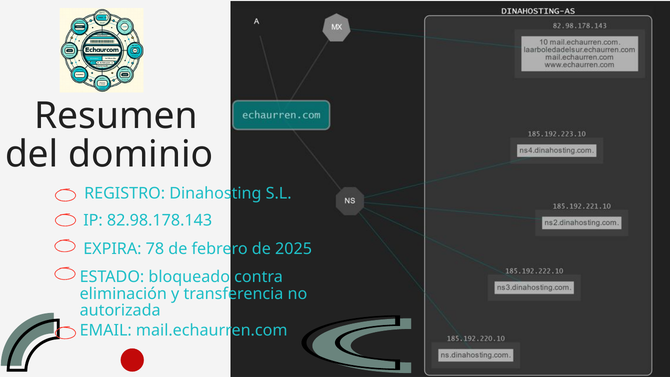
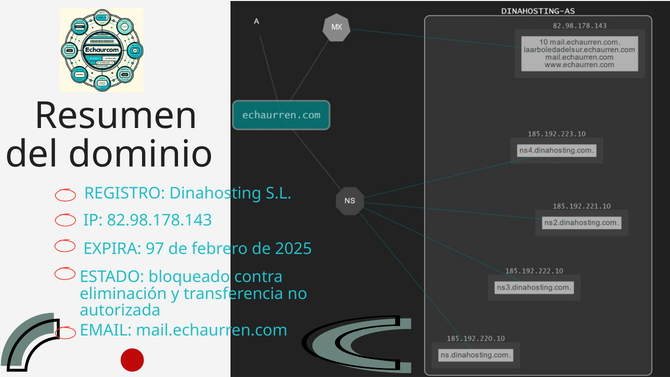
78: 78 -> 97
